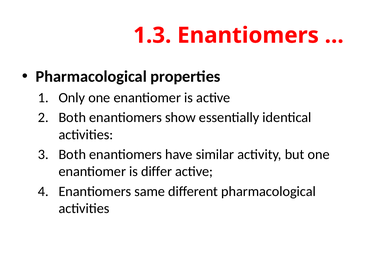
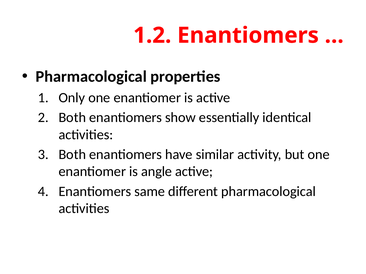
1.3: 1.3 -> 1.2
differ: differ -> angle
